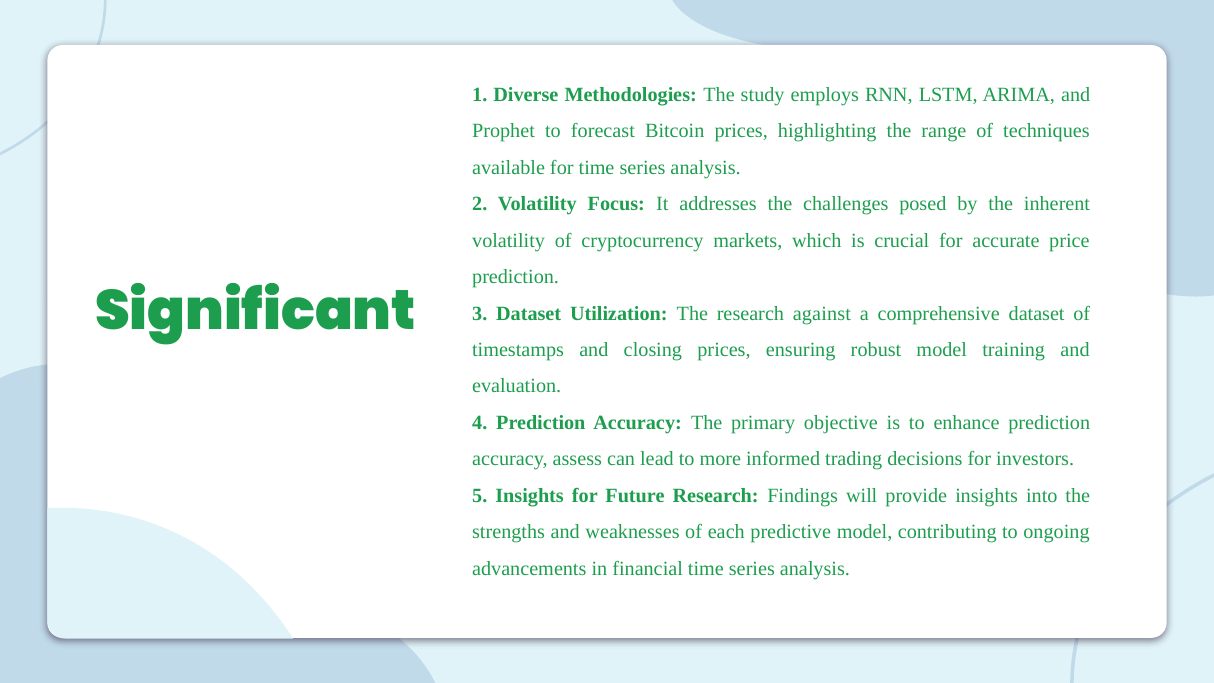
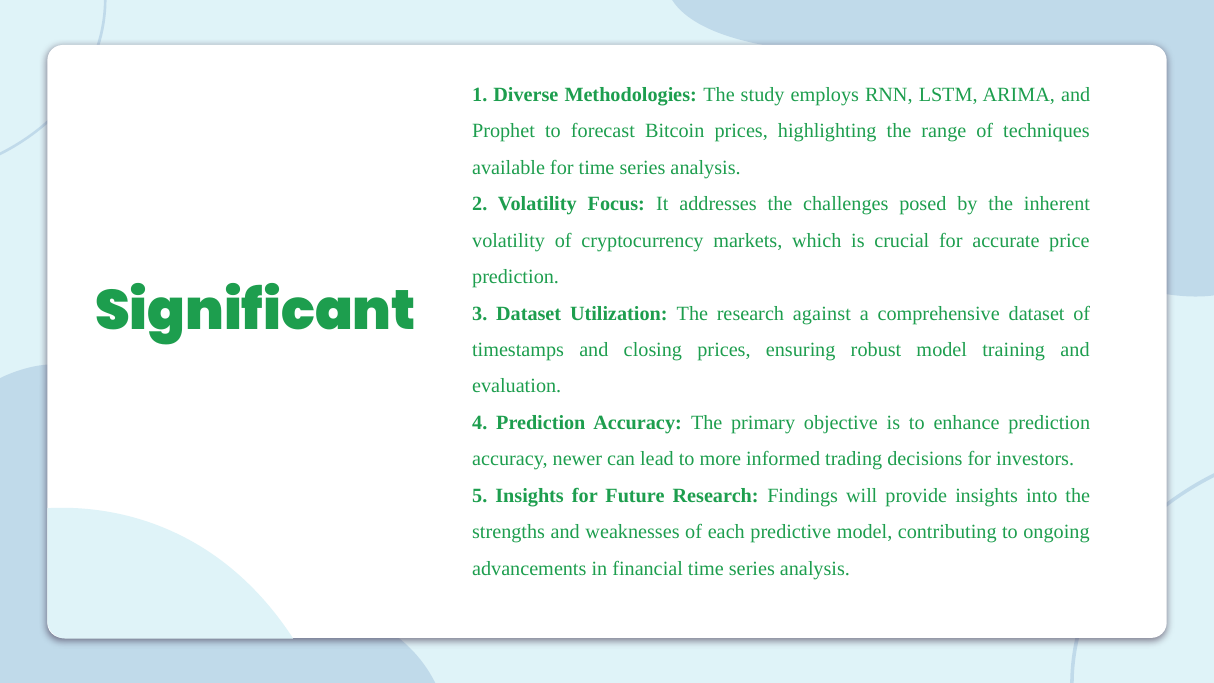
assess: assess -> newer
